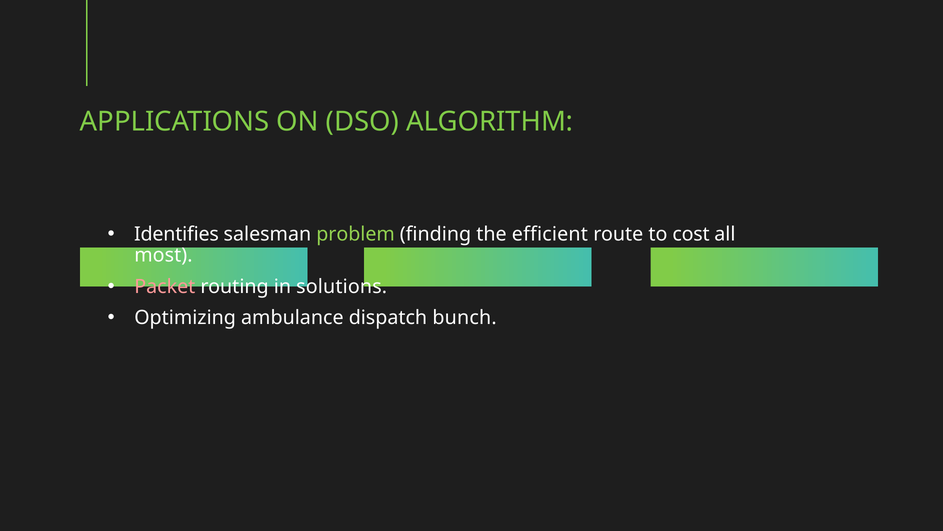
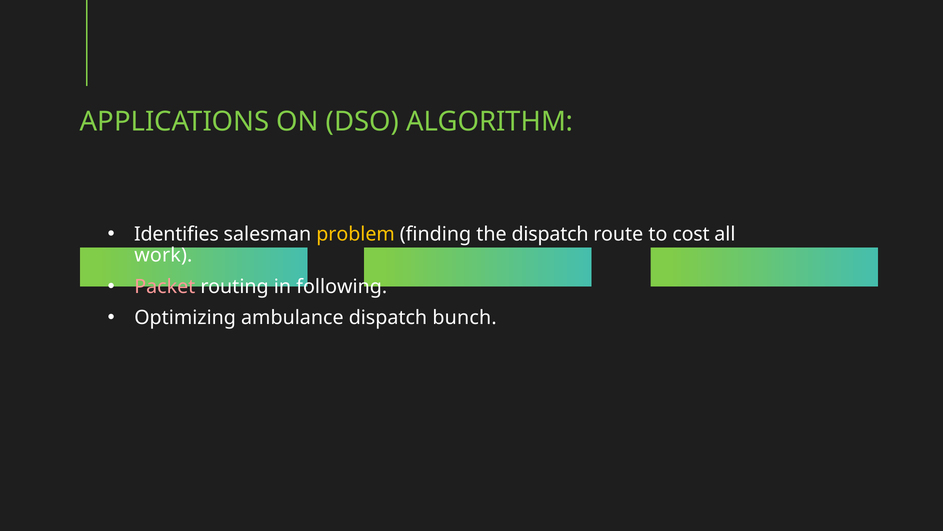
problem colour: light green -> yellow
the efficient: efficient -> dispatch
most: most -> work
solutions: solutions -> following
